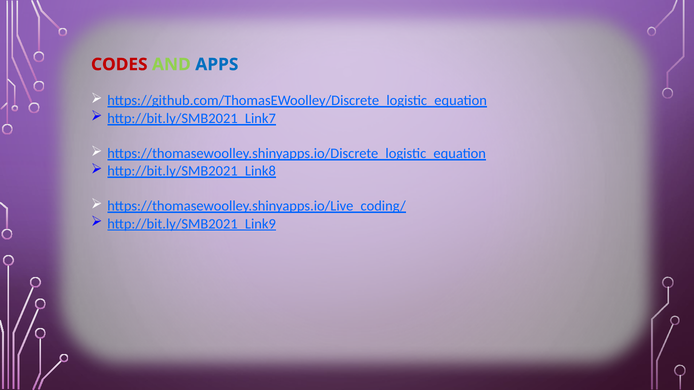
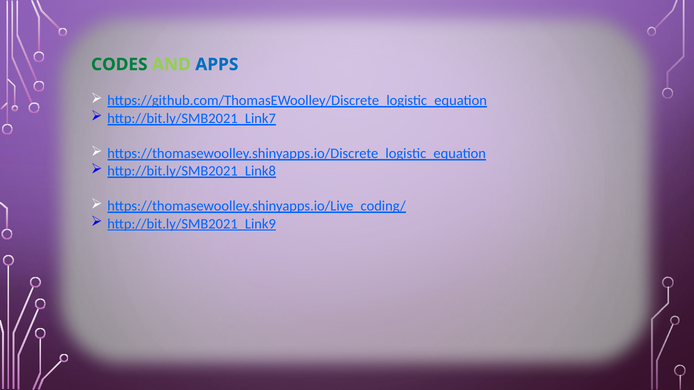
CODES colour: red -> green
